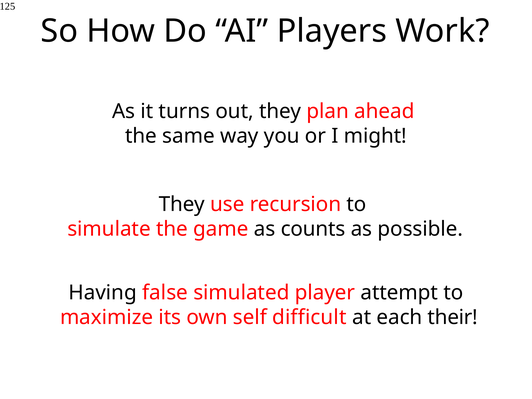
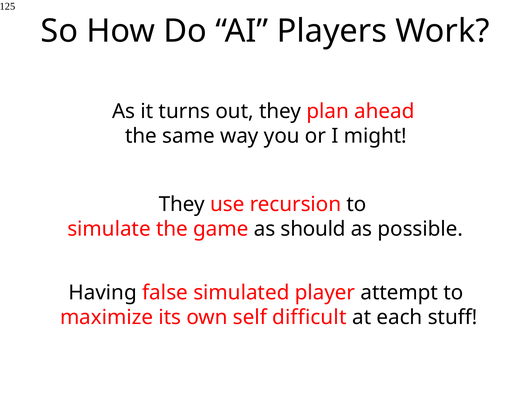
counts: counts -> should
their: their -> stuff
